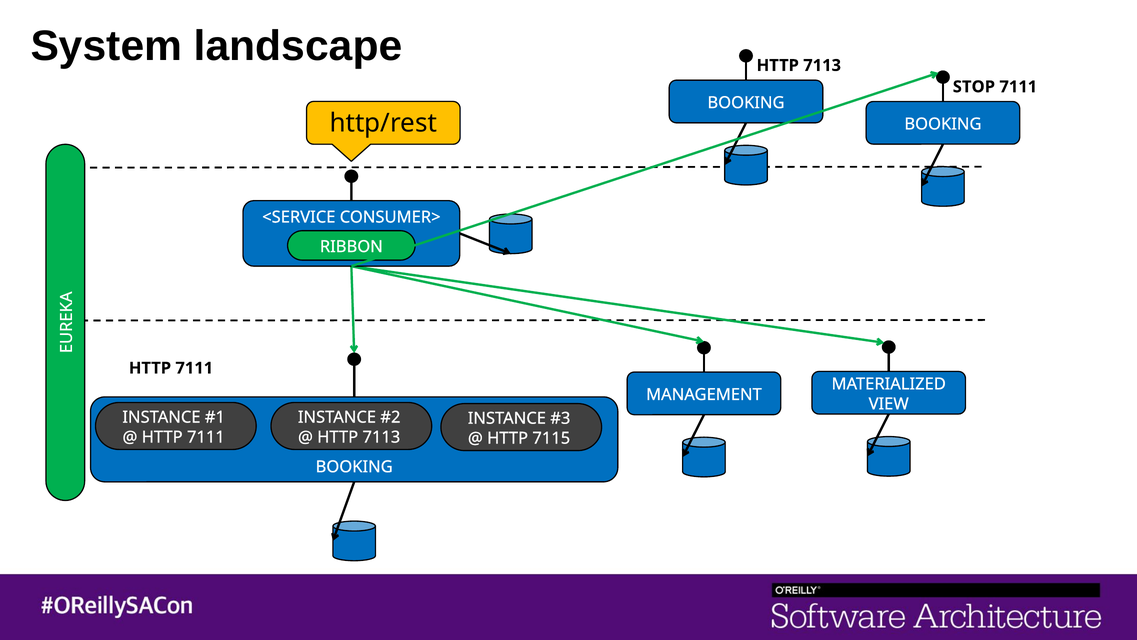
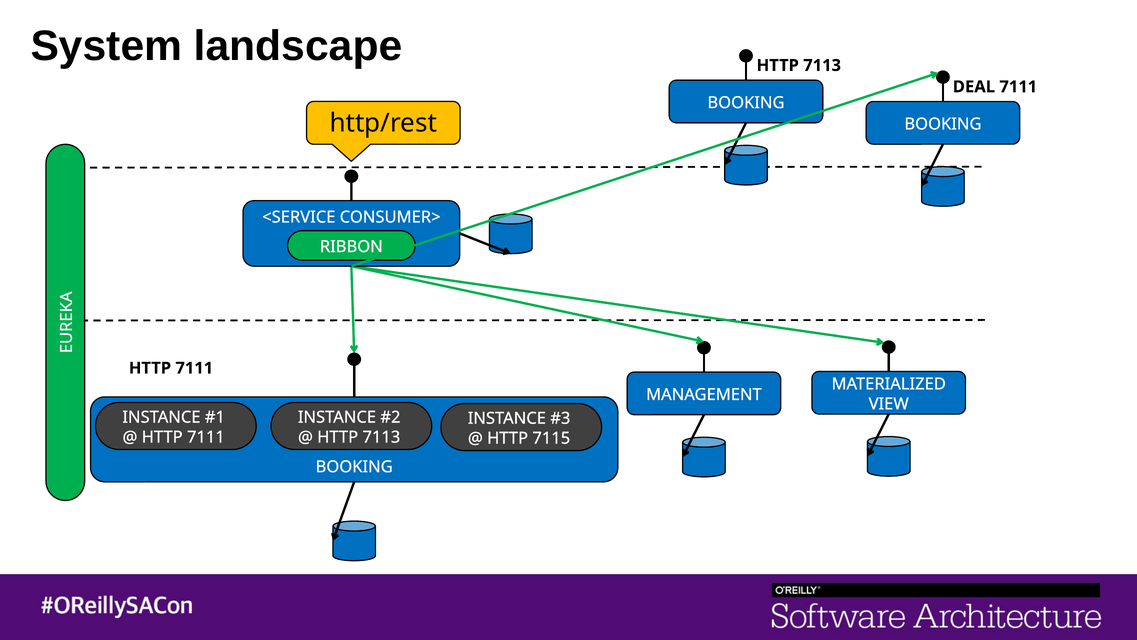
STOP: STOP -> DEAL
